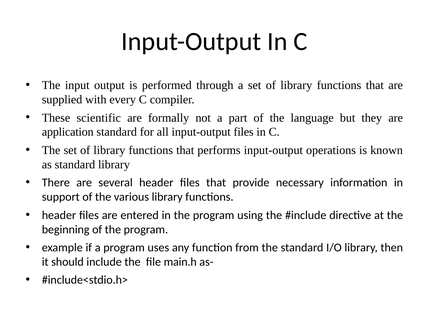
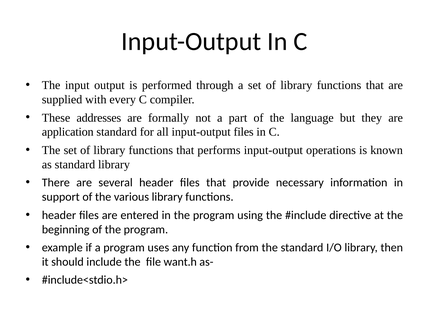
scientific: scientific -> addresses
main.h: main.h -> want.h
